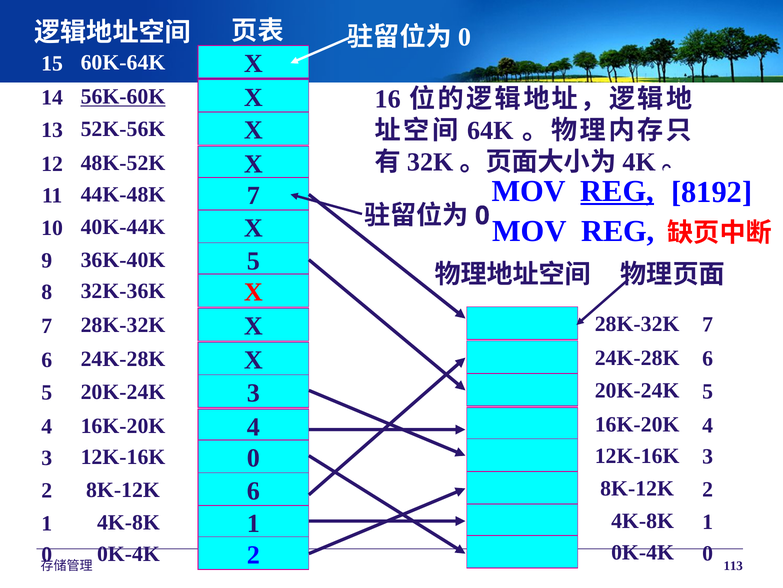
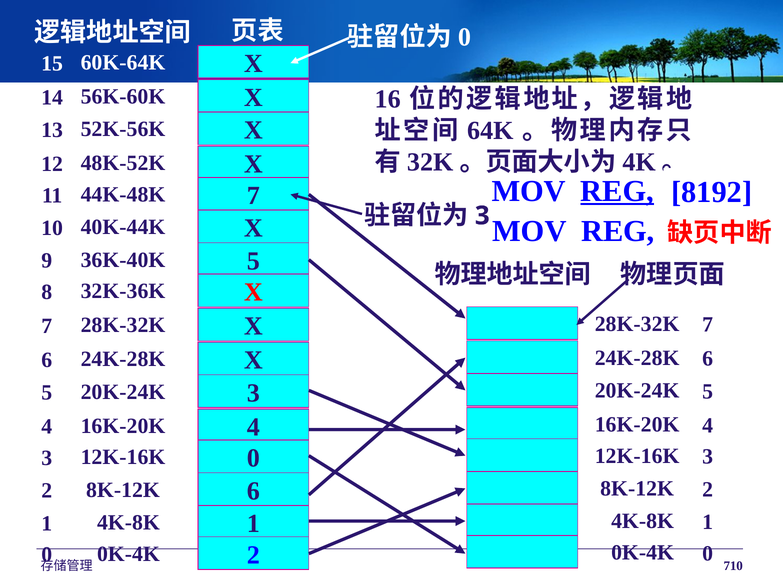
56K-60K underline: present -> none
0 at (482, 215): 0 -> 3
113: 113 -> 710
